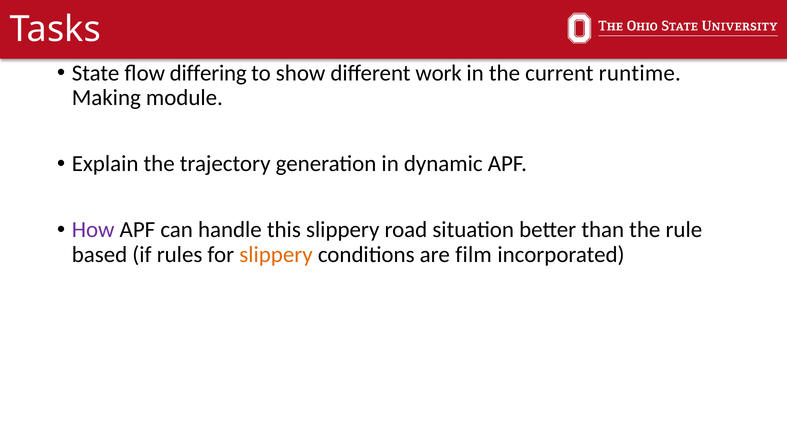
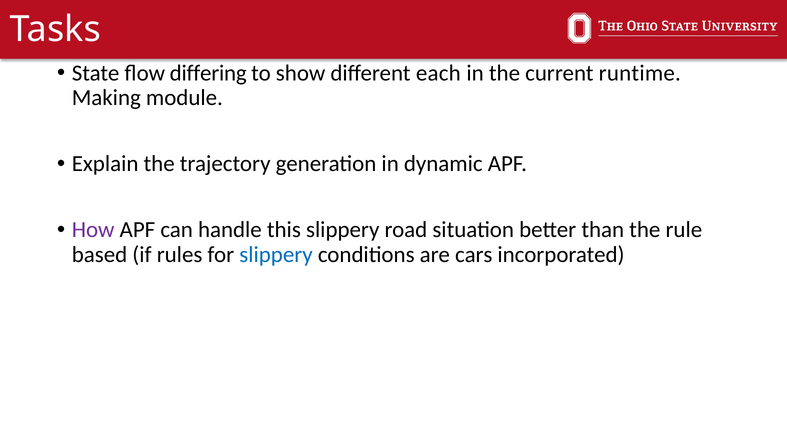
work: work -> each
slippery at (276, 255) colour: orange -> blue
film: film -> cars
